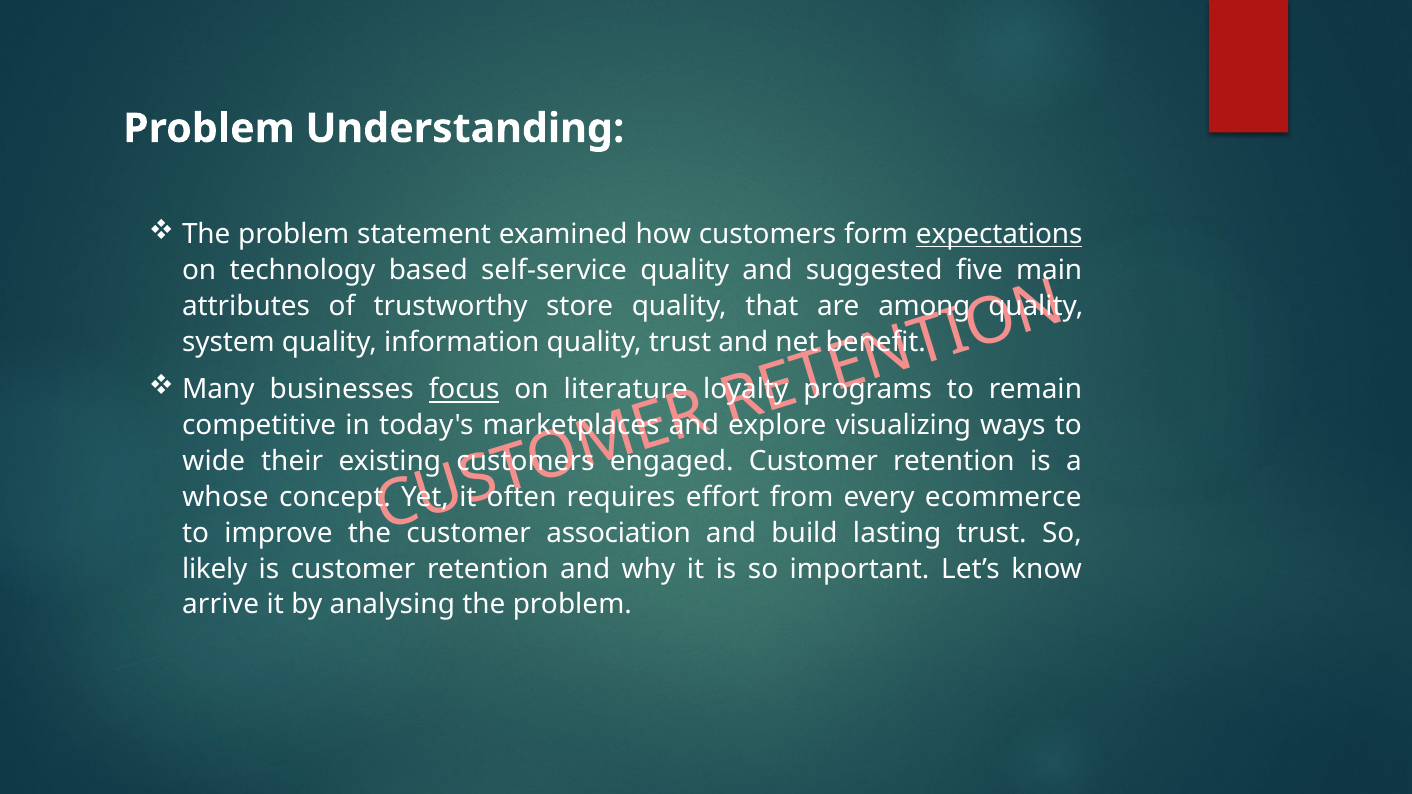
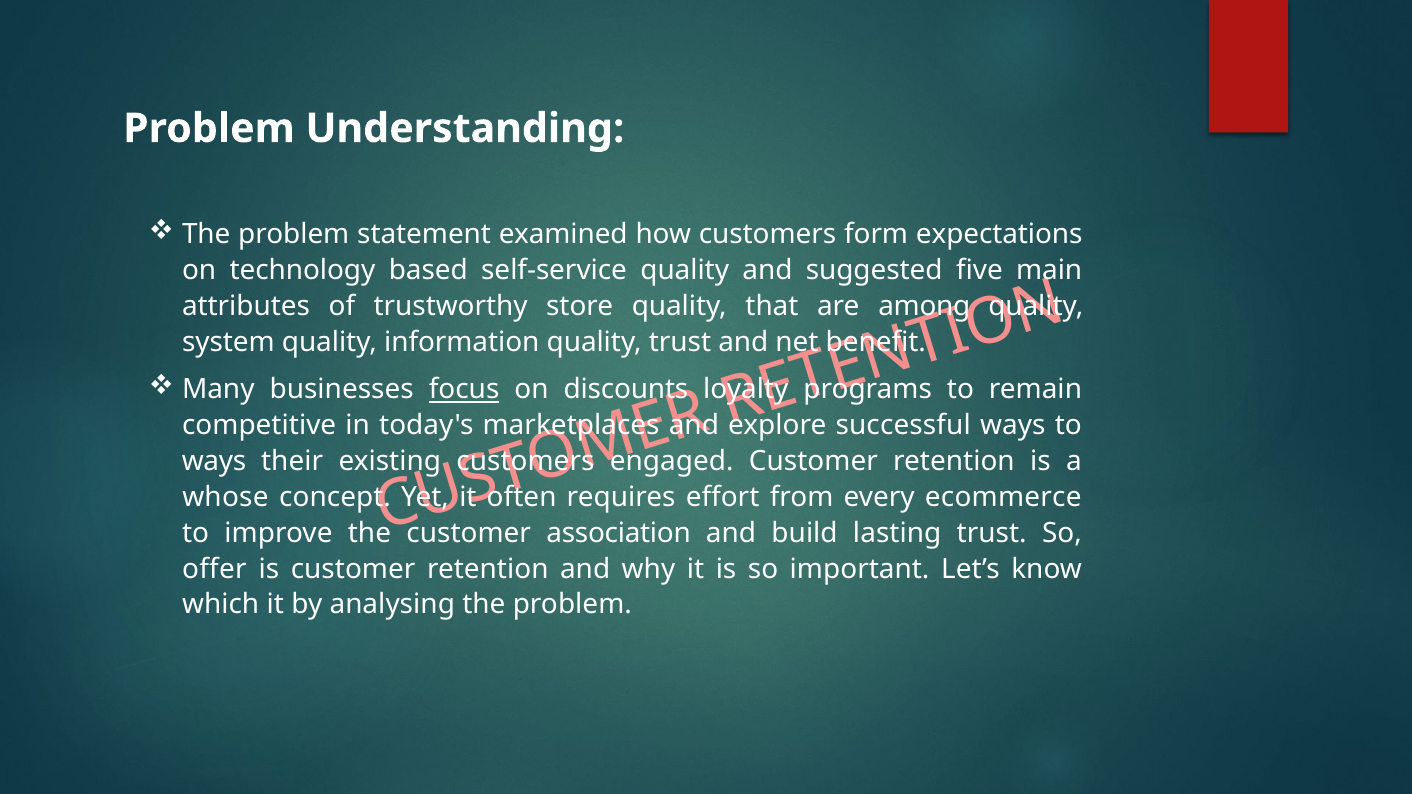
expectations underline: present -> none
literature: literature -> discounts
visualizing: visualizing -> successful
wide at (214, 462): wide -> ways
likely: likely -> offer
arrive: arrive -> which
